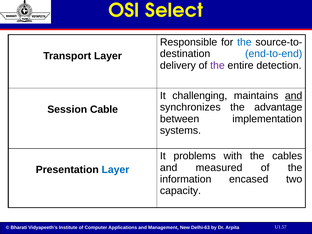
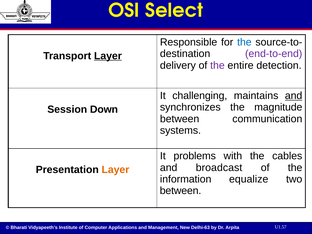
end-to-end colour: blue -> purple
Layer at (108, 56) underline: none -> present
advantage: advantage -> magnitude
Cable: Cable -> Down
implementation: implementation -> communication
measured: measured -> broadcast
Layer at (115, 170) colour: blue -> orange
encased: encased -> equalize
capacity at (180, 191): capacity -> between
